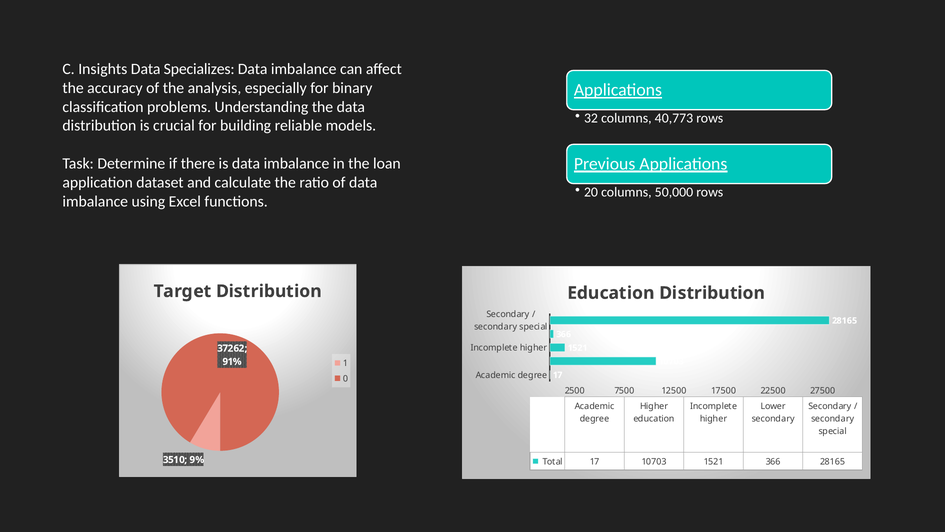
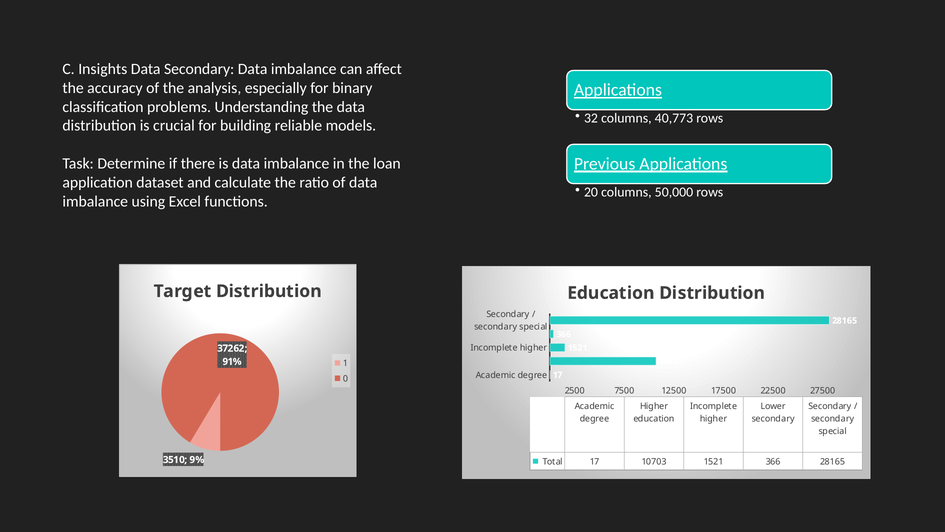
Data Specializes: Specializes -> Secondary
